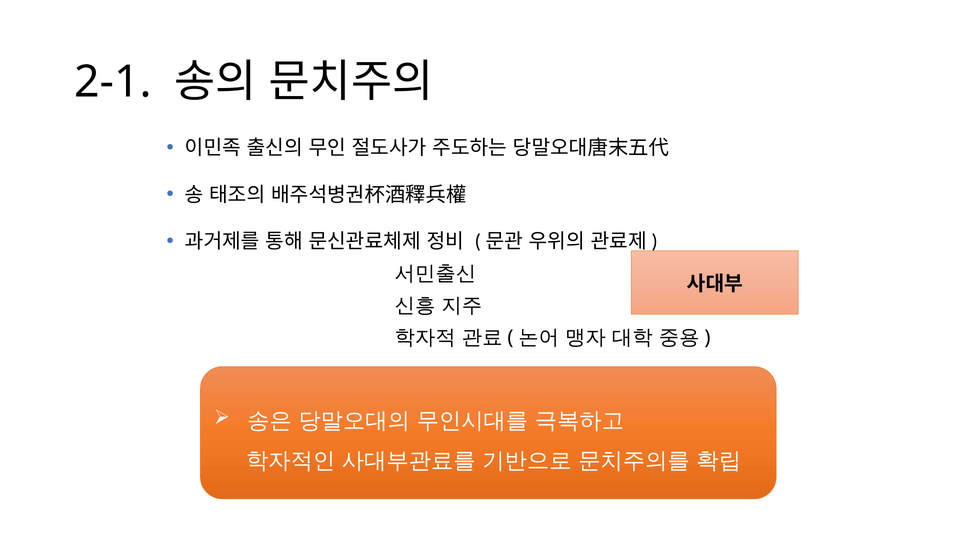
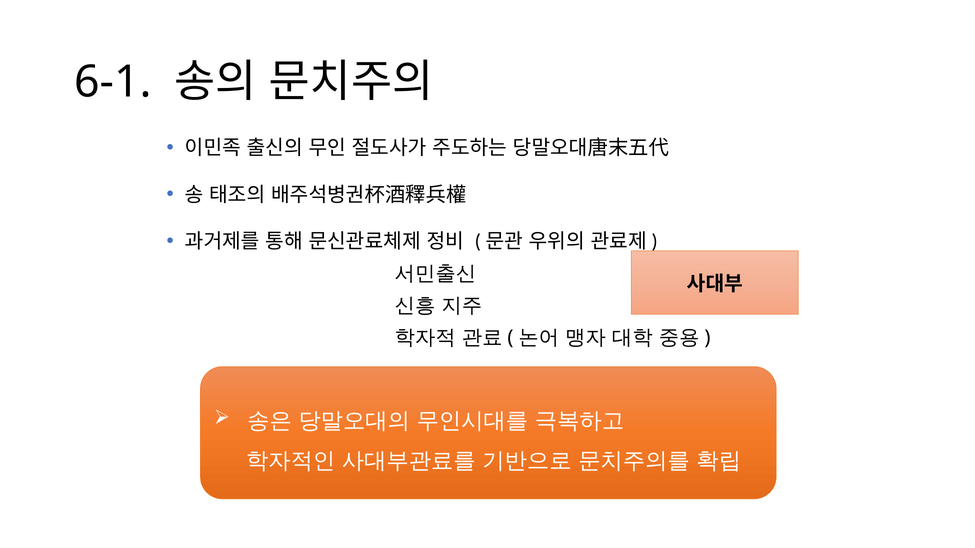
2-1: 2-1 -> 6-1
